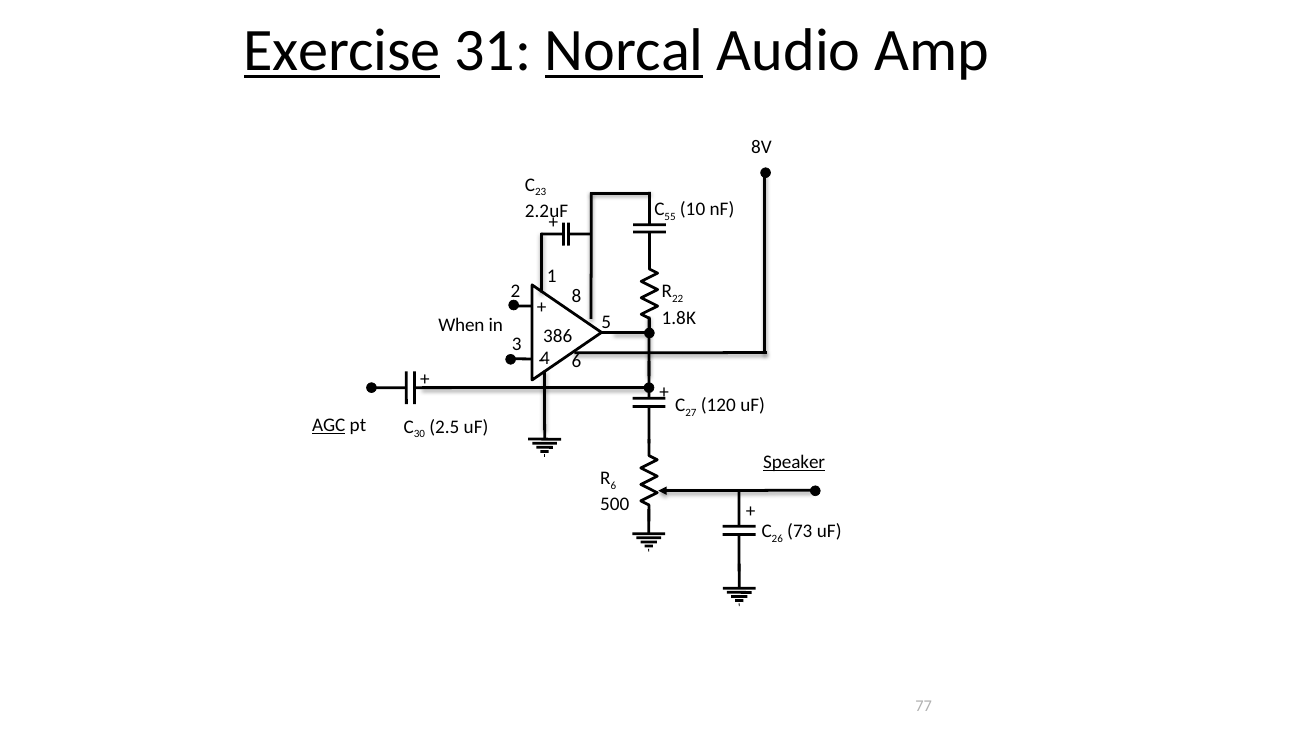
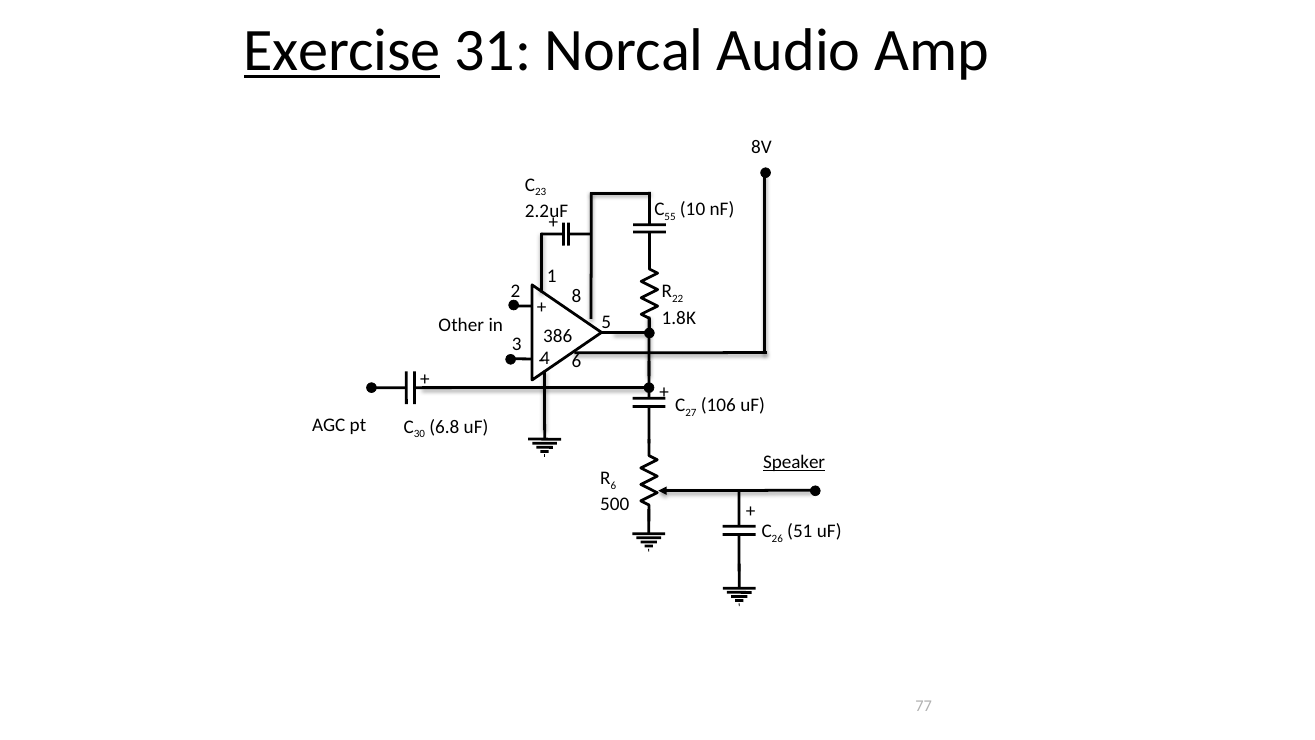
Norcal underline: present -> none
When: When -> Other
120: 120 -> 106
AGC underline: present -> none
2.5: 2.5 -> 6.8
73: 73 -> 51
